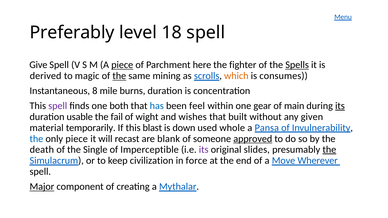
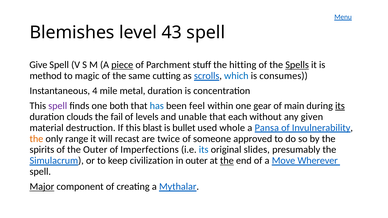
Preferably: Preferably -> Blemishes
18: 18 -> 43
here: here -> stuff
fighter: fighter -> hitting
derived: derived -> method
the at (119, 76) underline: present -> none
mining: mining -> cutting
which colour: orange -> blue
8: 8 -> 4
burns: burns -> metal
usable: usable -> clouds
wight: wight -> levels
wishes: wishes -> unable
built: built -> each
temporarily: temporarily -> destruction
down: down -> bullet
the at (36, 139) colour: blue -> orange
only piece: piece -> range
blank: blank -> twice
approved underline: present -> none
death: death -> spirits
the Single: Single -> Outer
Imperceptible: Imperceptible -> Imperfections
its at (204, 150) colour: purple -> blue
the at (329, 150) underline: present -> none
in force: force -> outer
the at (227, 161) underline: none -> present
